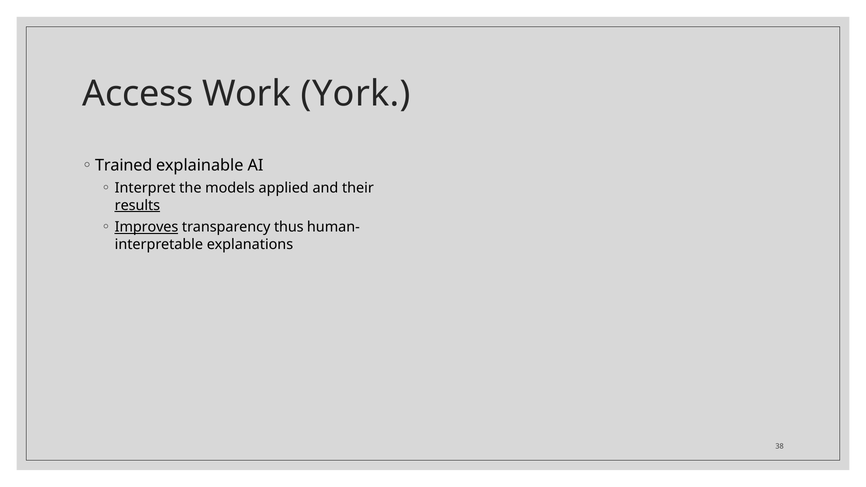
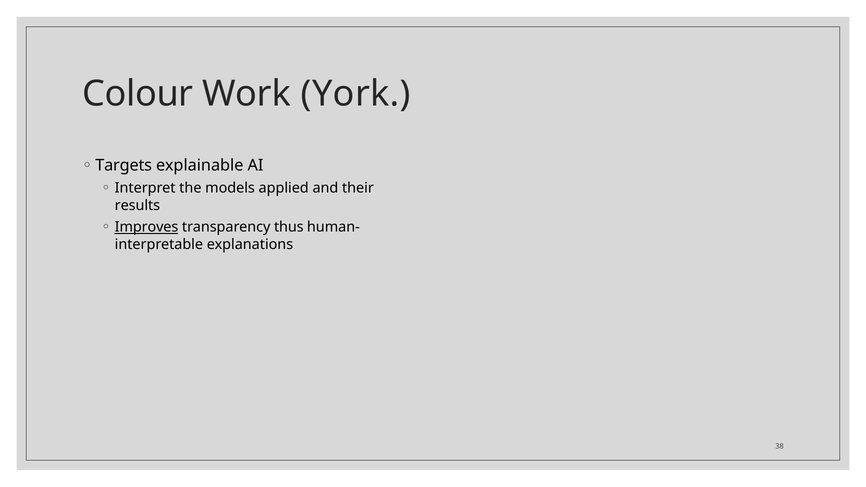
Access: Access -> Colour
Trained: Trained -> Targets
results underline: present -> none
